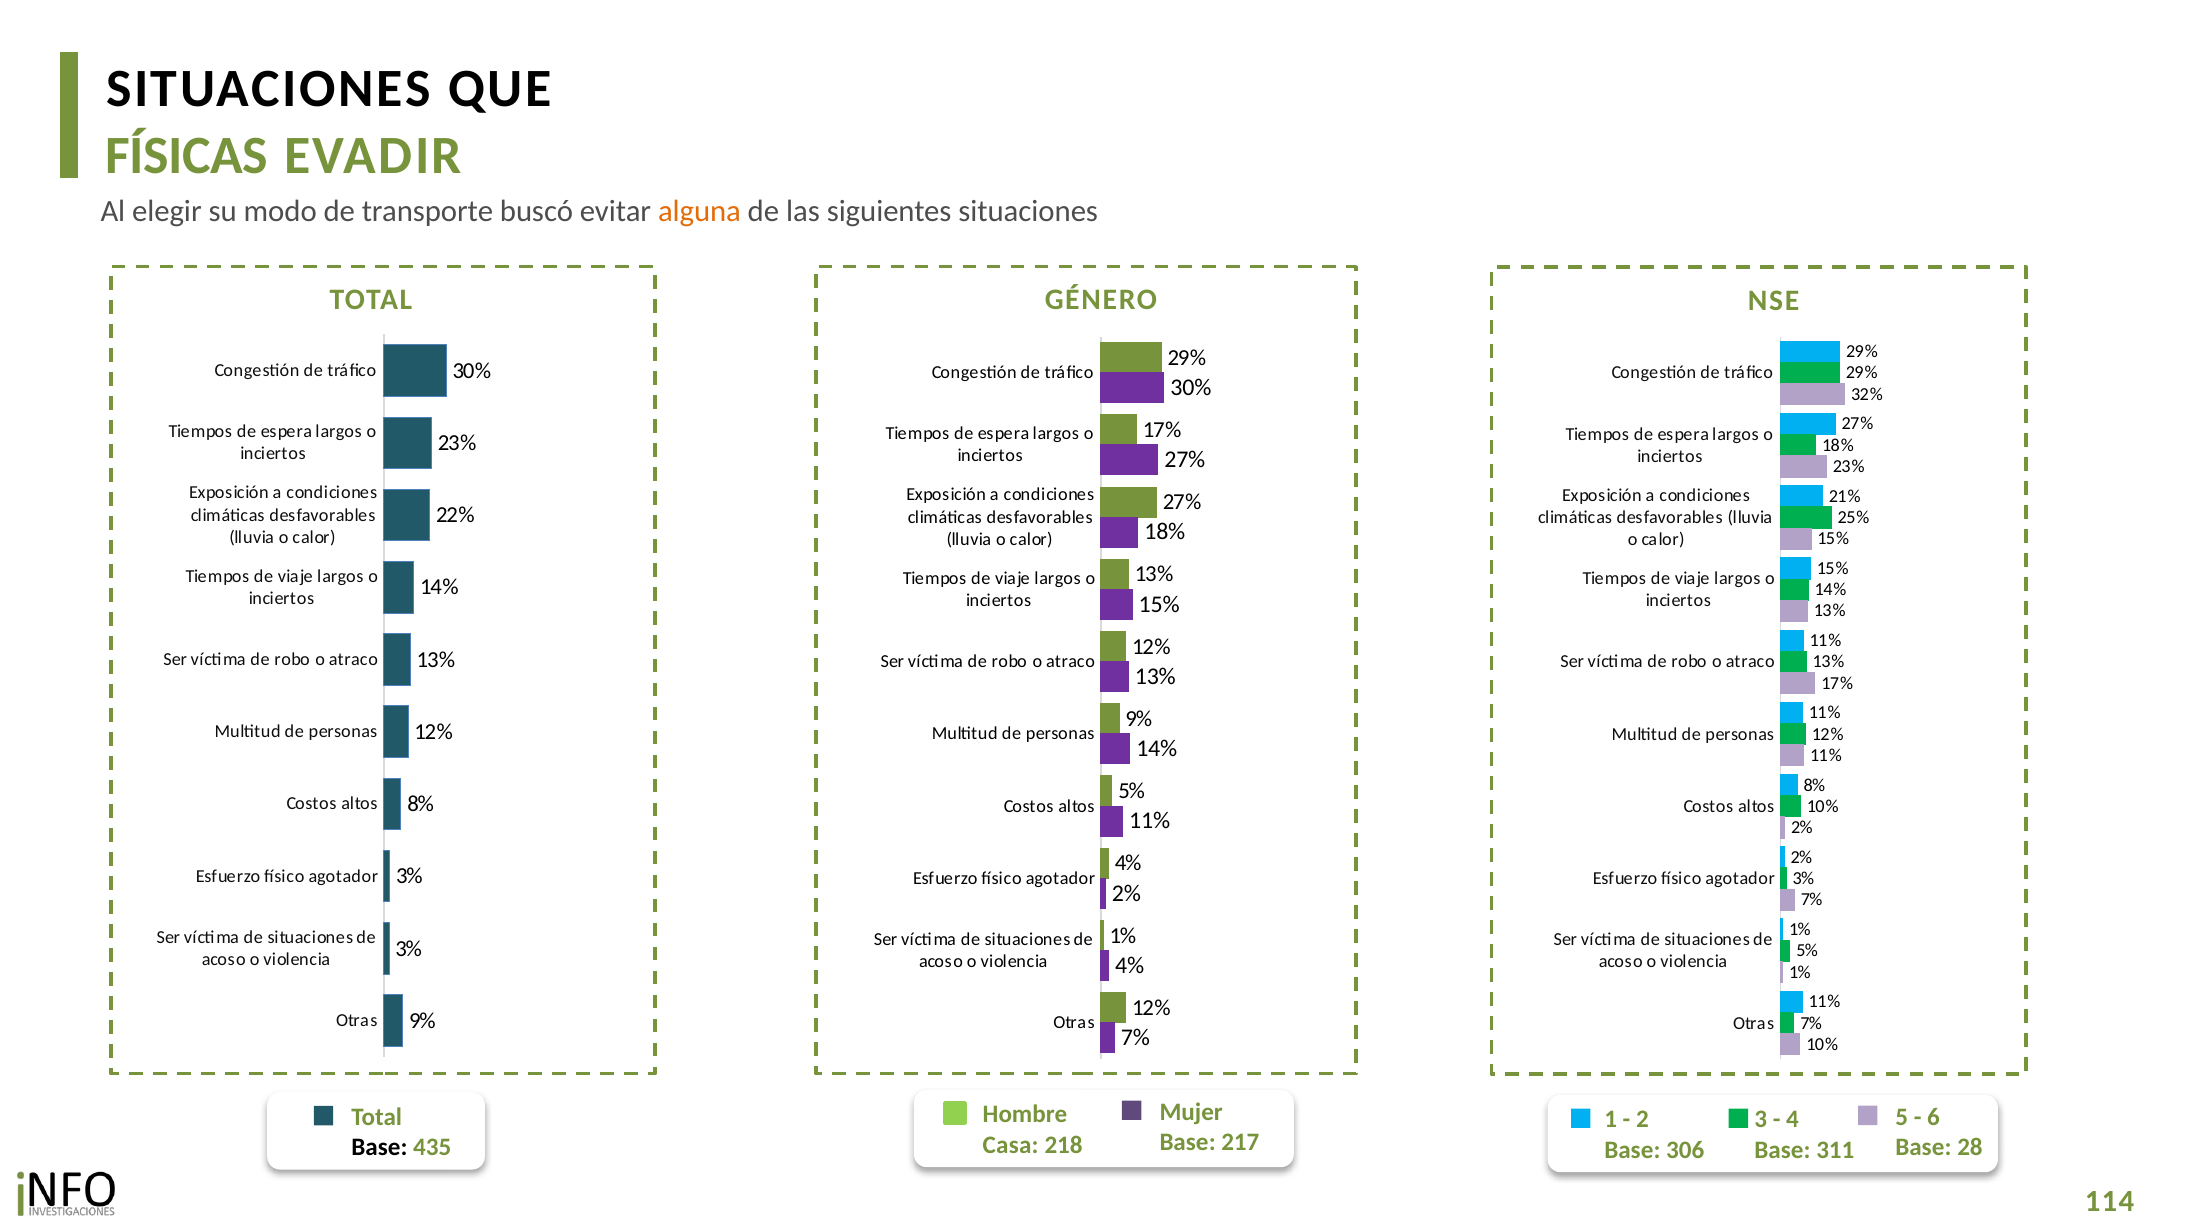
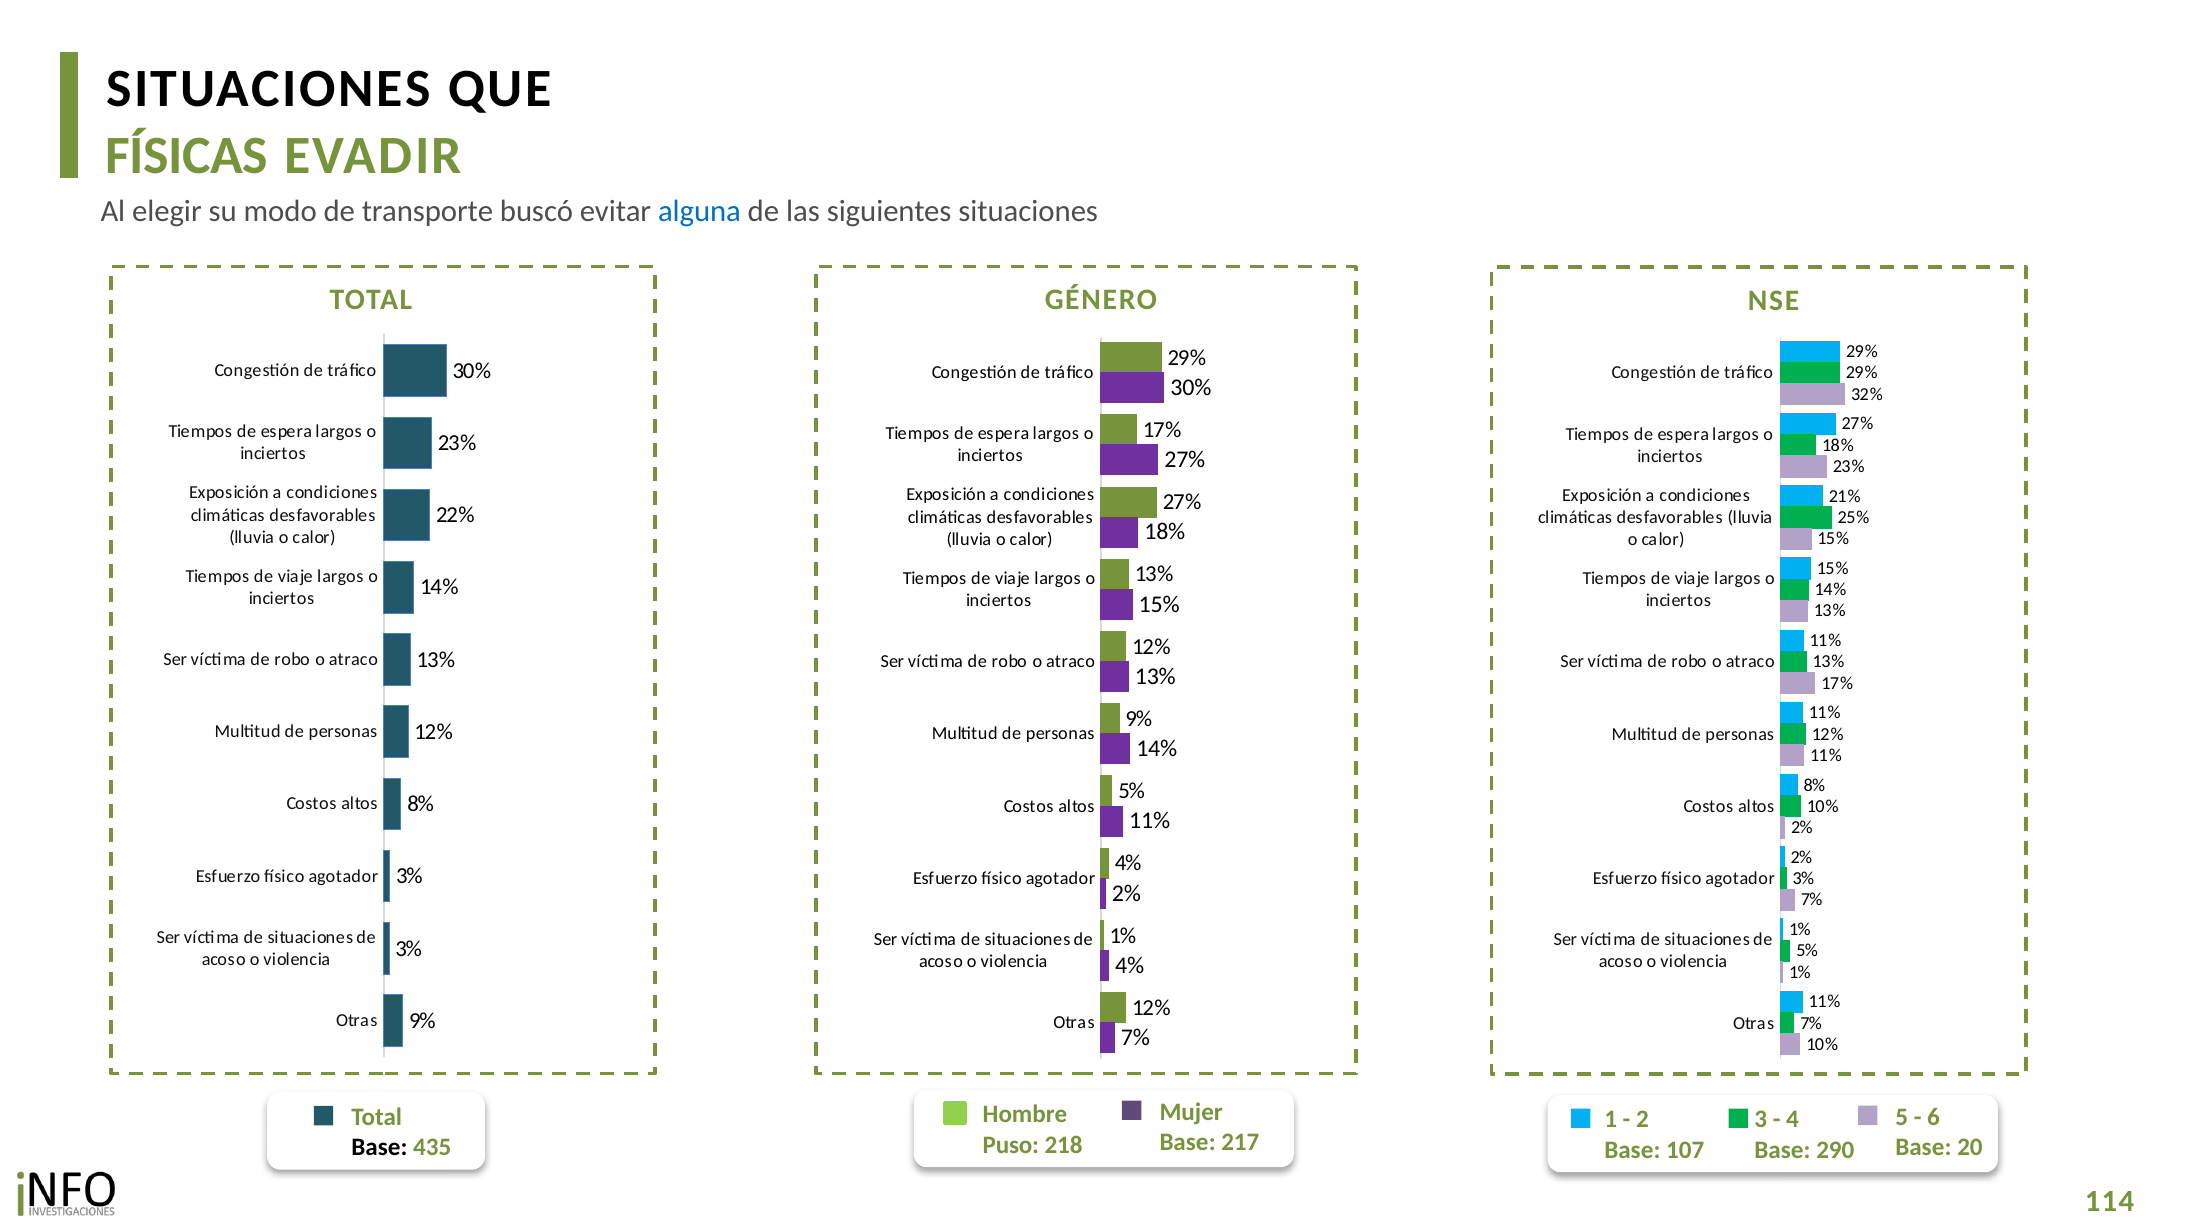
alguna colour: orange -> blue
Casa: Casa -> Puso
28: 28 -> 20
306: 306 -> 107
311: 311 -> 290
